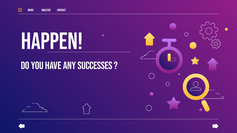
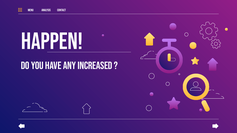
successes: successes -> increased
